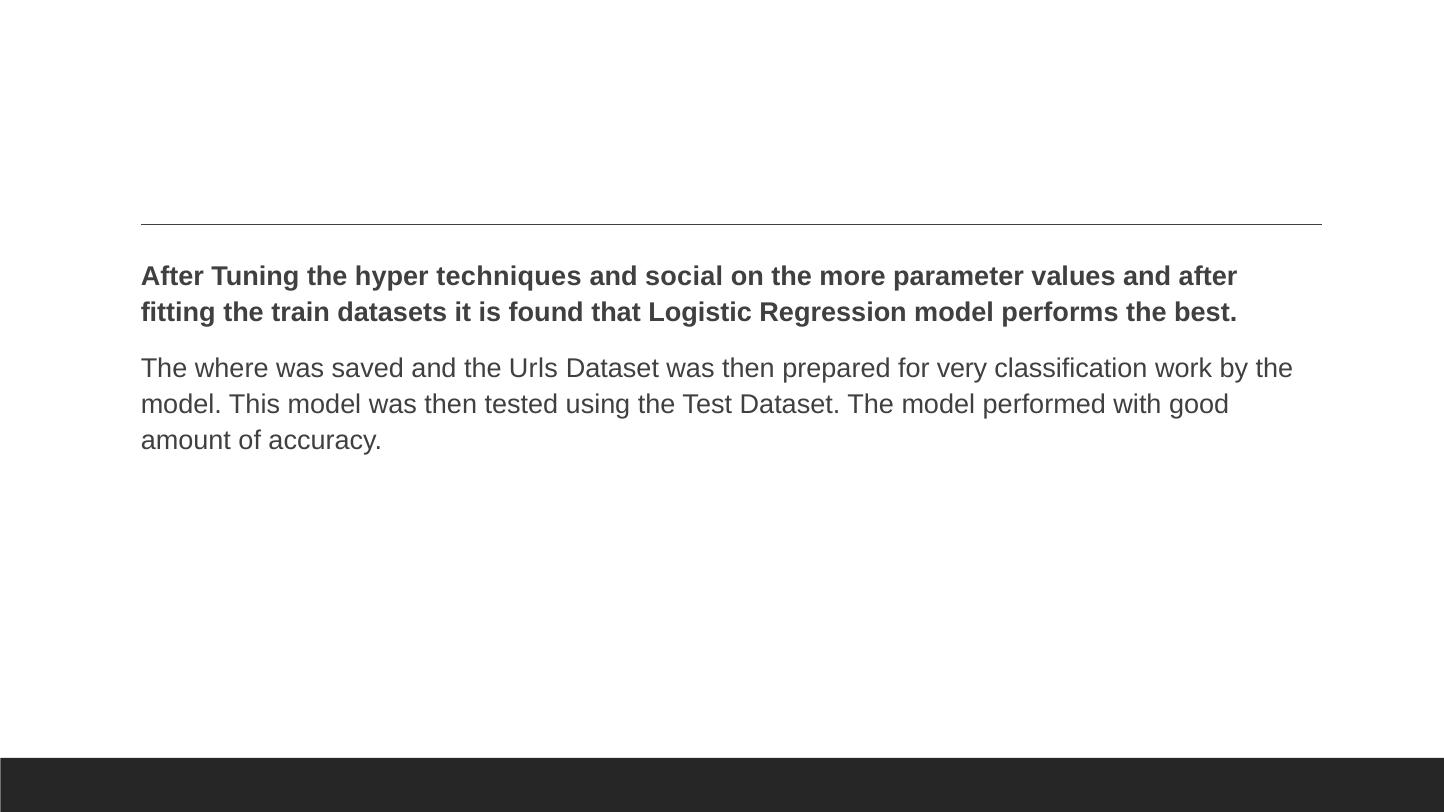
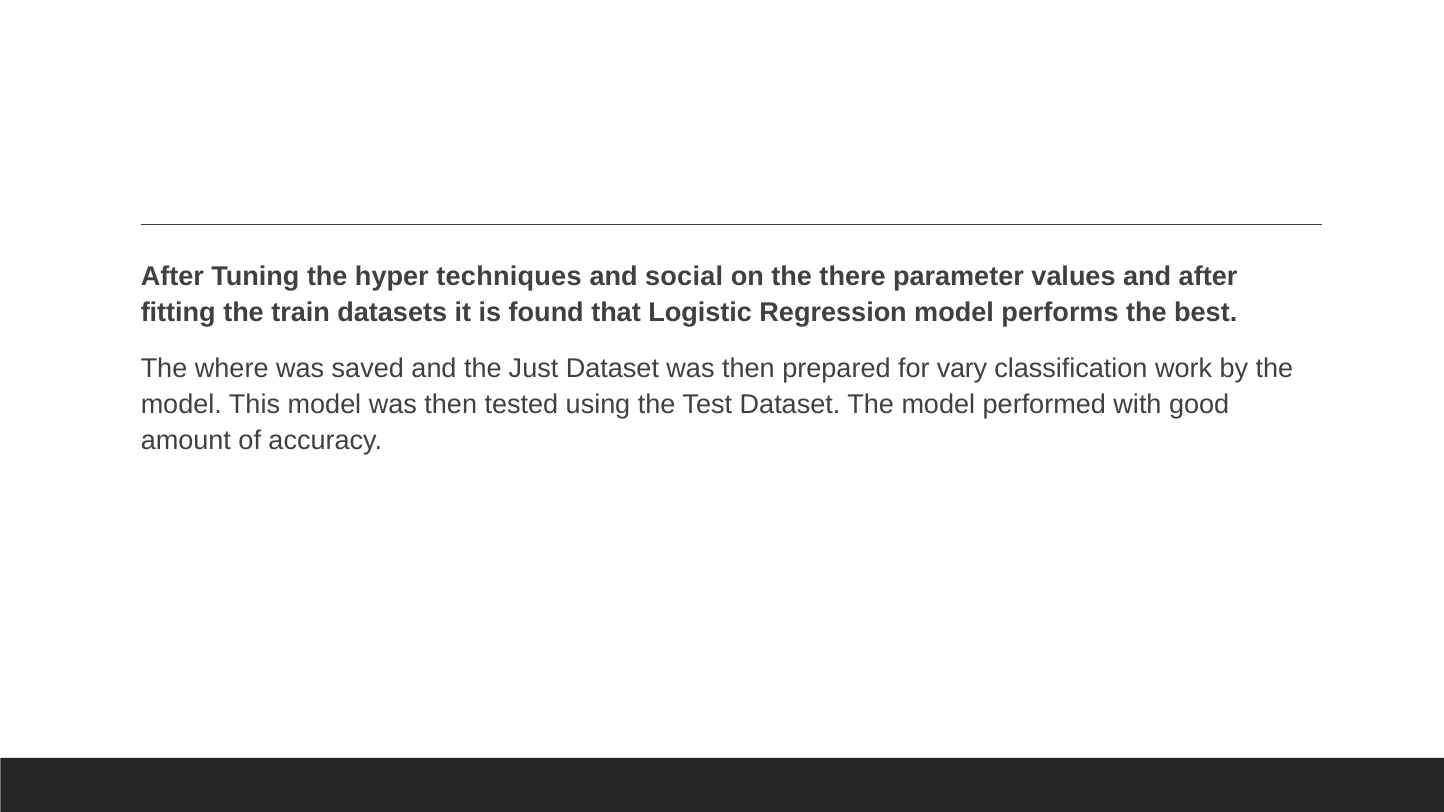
more: more -> there
Urls: Urls -> Just
very: very -> vary
